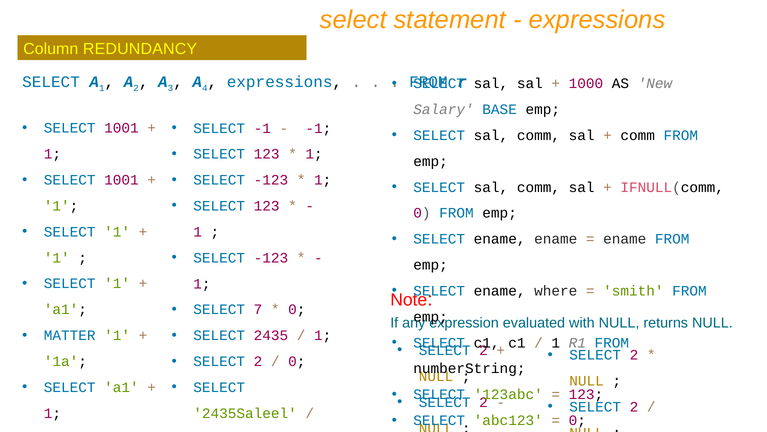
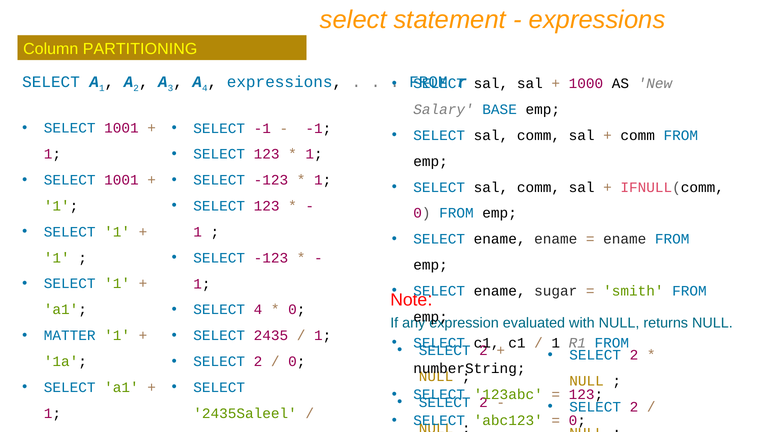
REDUNDANCY: REDUNDANCY -> PARTITIONING
where: where -> sugar
SELECT 7: 7 -> 4
